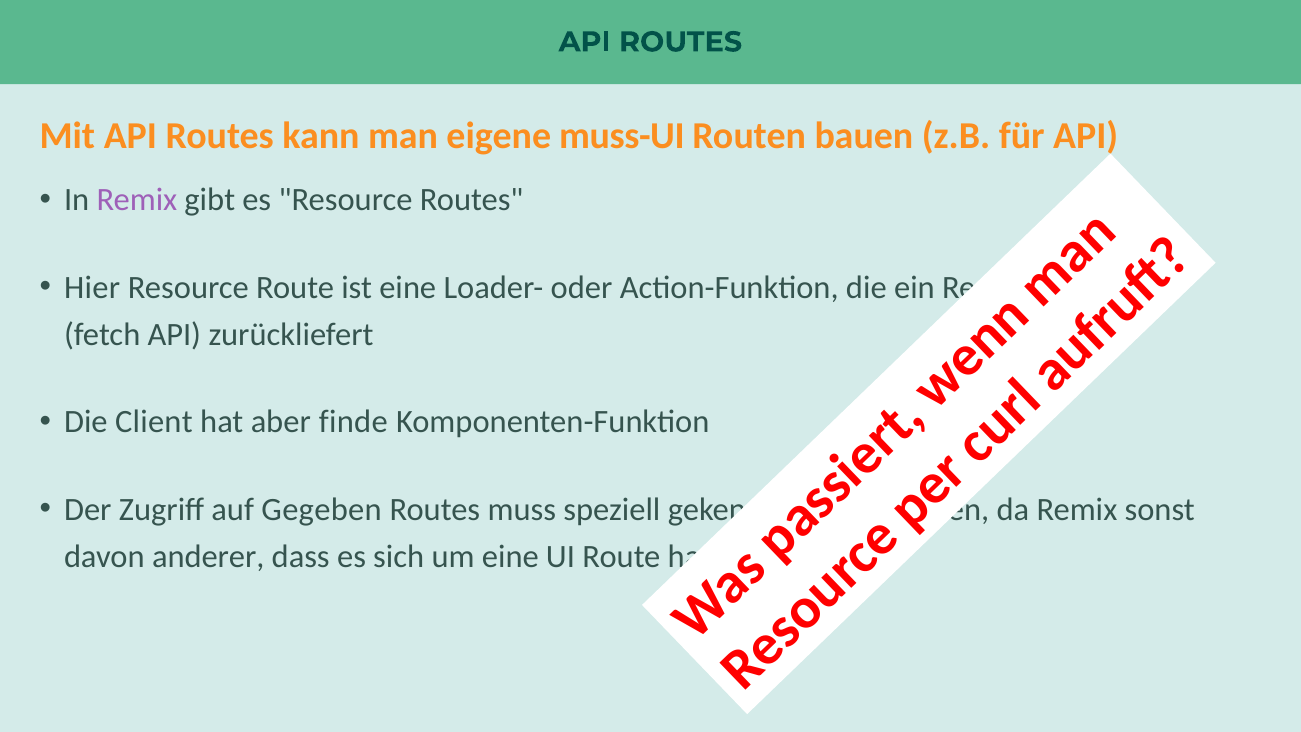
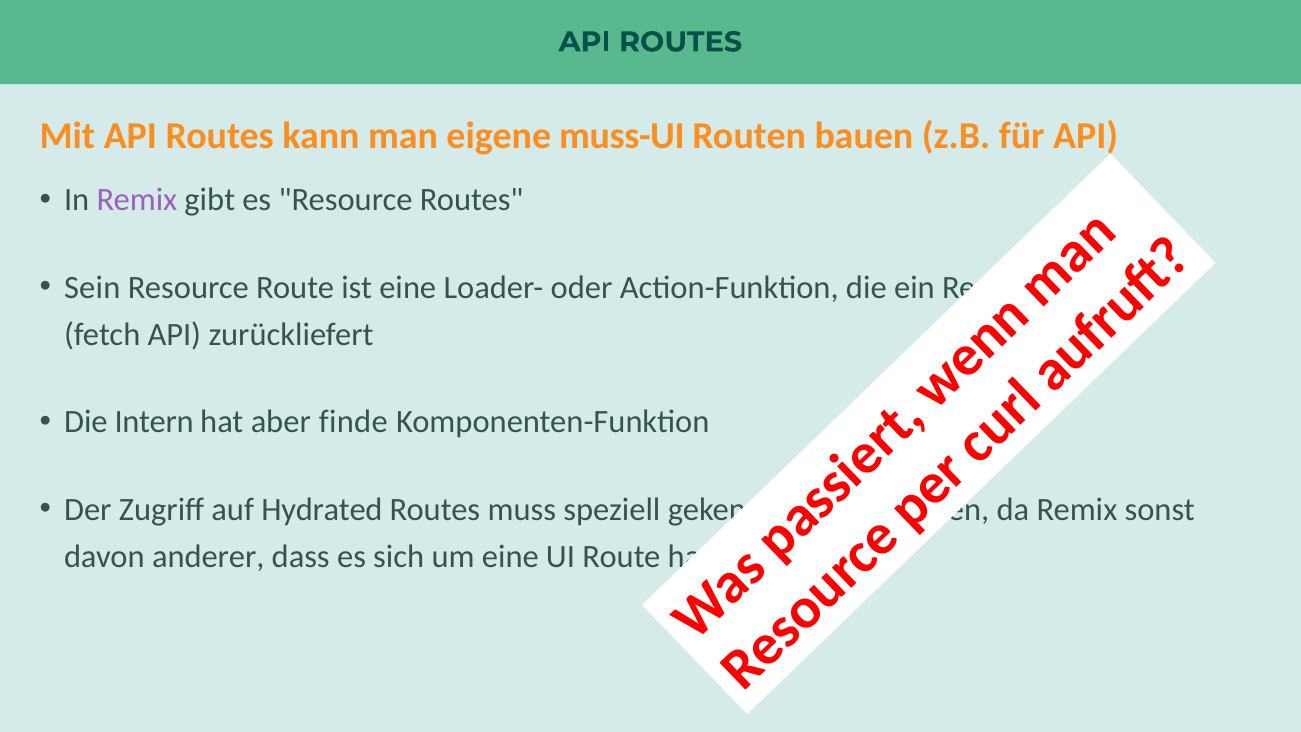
Hier: Hier -> Sein
Client: Client -> Intern
Gegeben: Gegeben -> Hydrated
